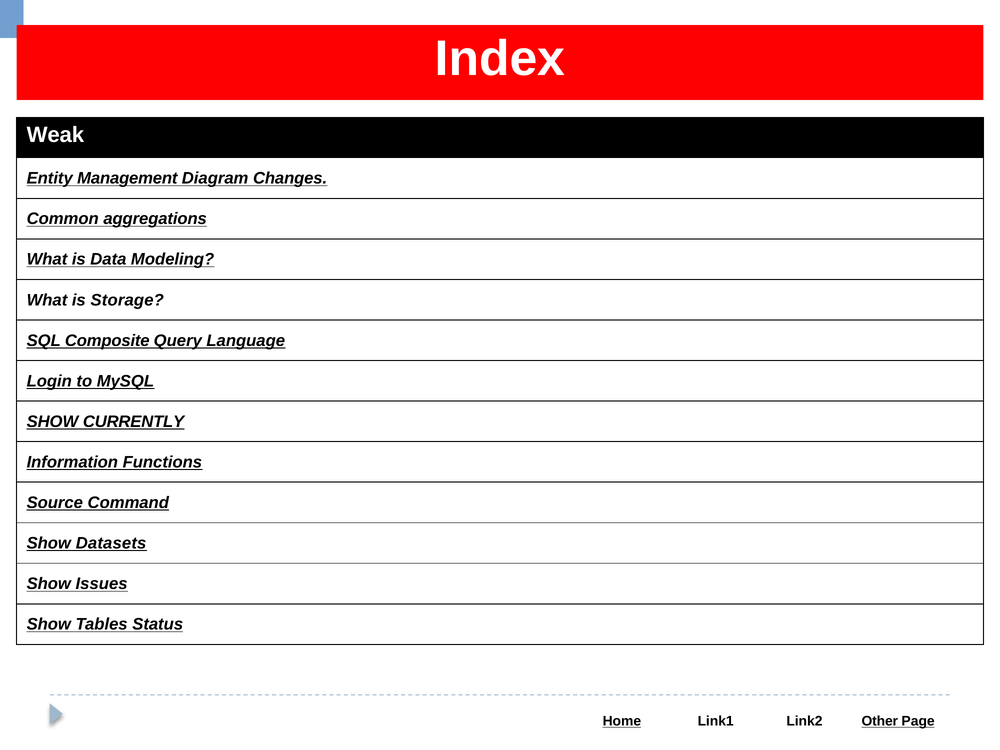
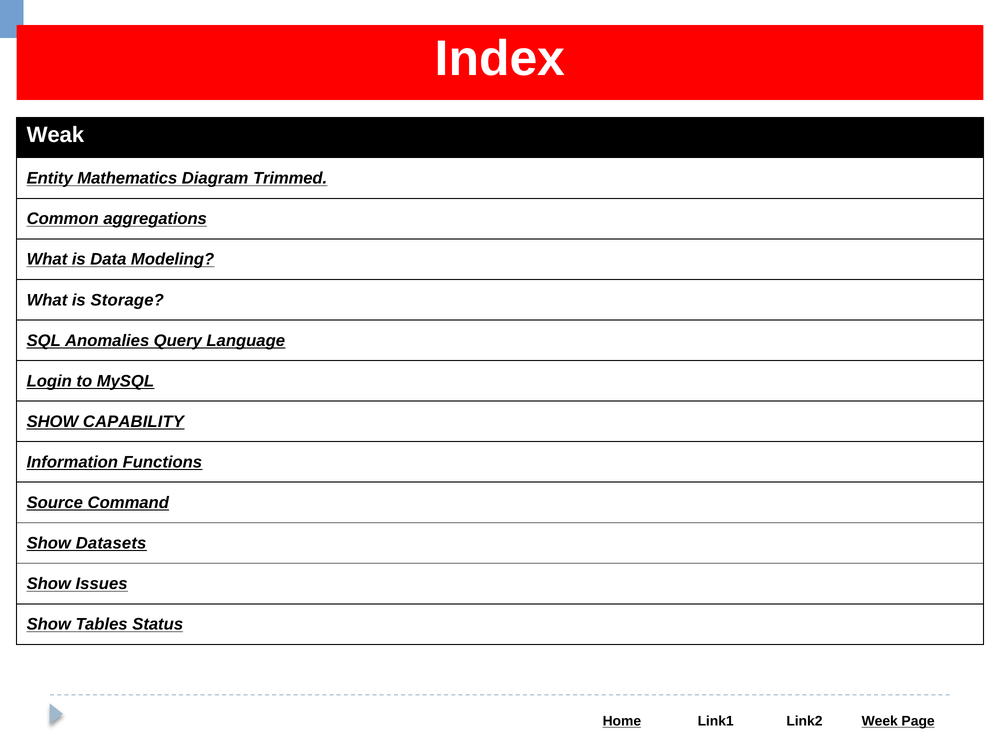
Management: Management -> Mathematics
Changes: Changes -> Trimmed
Composite: Composite -> Anomalies
CURRENTLY: CURRENTLY -> CAPABILITY
Other: Other -> Week
